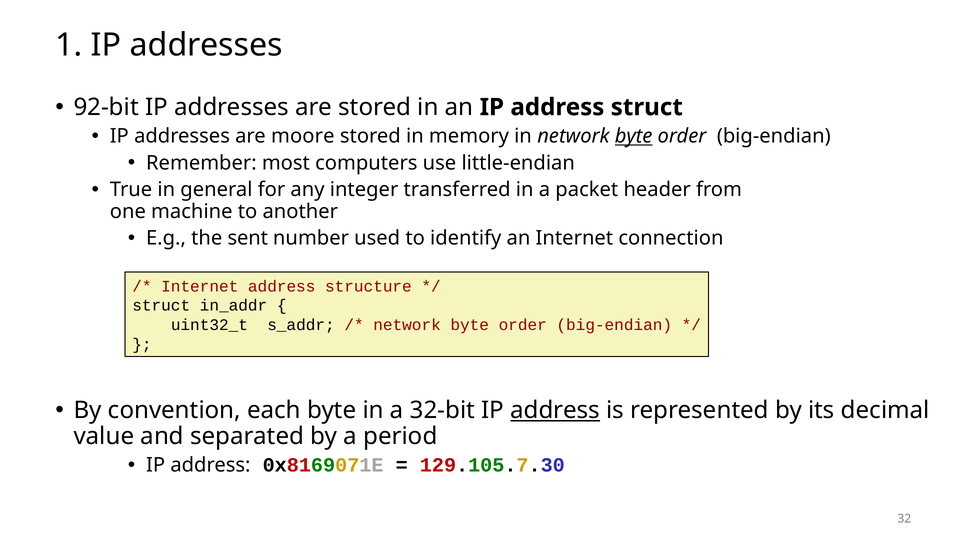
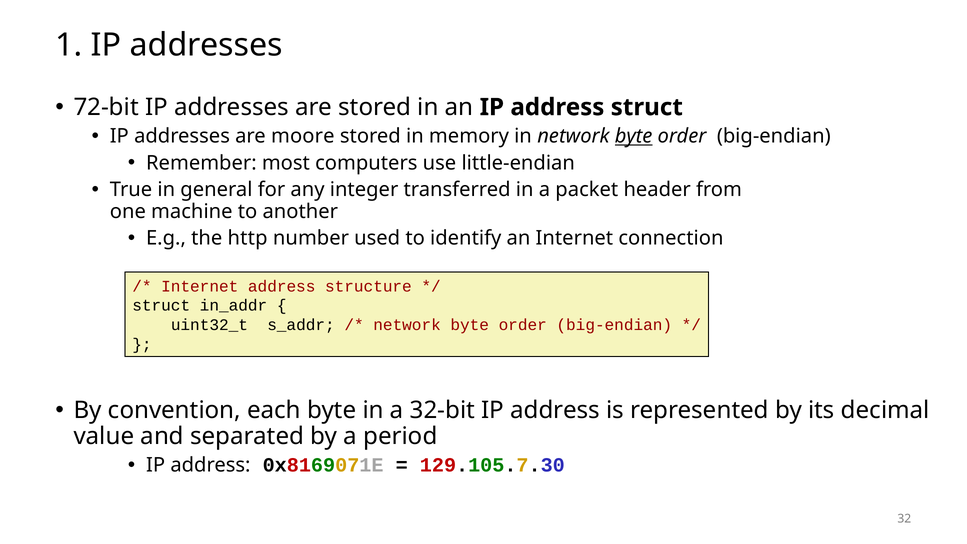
92-bit: 92-bit -> 72-bit
sent: sent -> http
address at (555, 410) underline: present -> none
